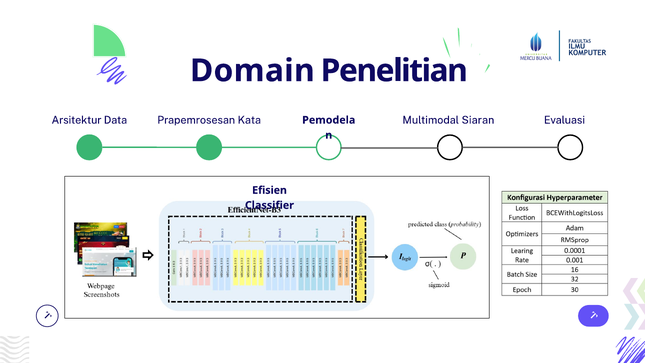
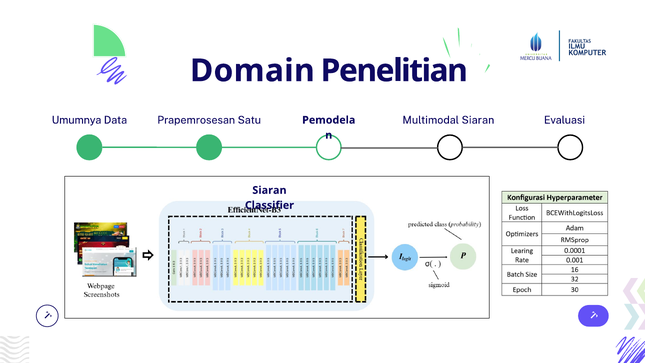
Arsitektur: Arsitektur -> Umumnya
Kata: Kata -> Satu
Efisien at (270, 190): Efisien -> Siaran
